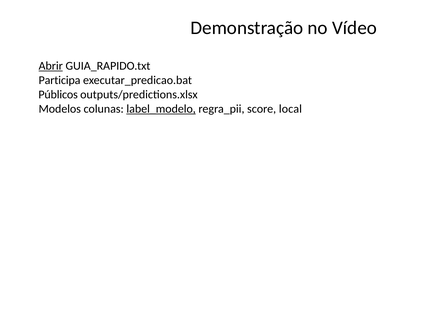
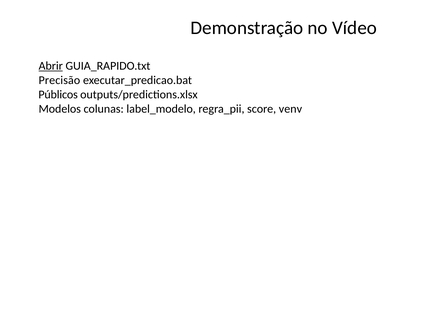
Participa: Participa -> Precisão
label_modelo underline: present -> none
local: local -> venv
